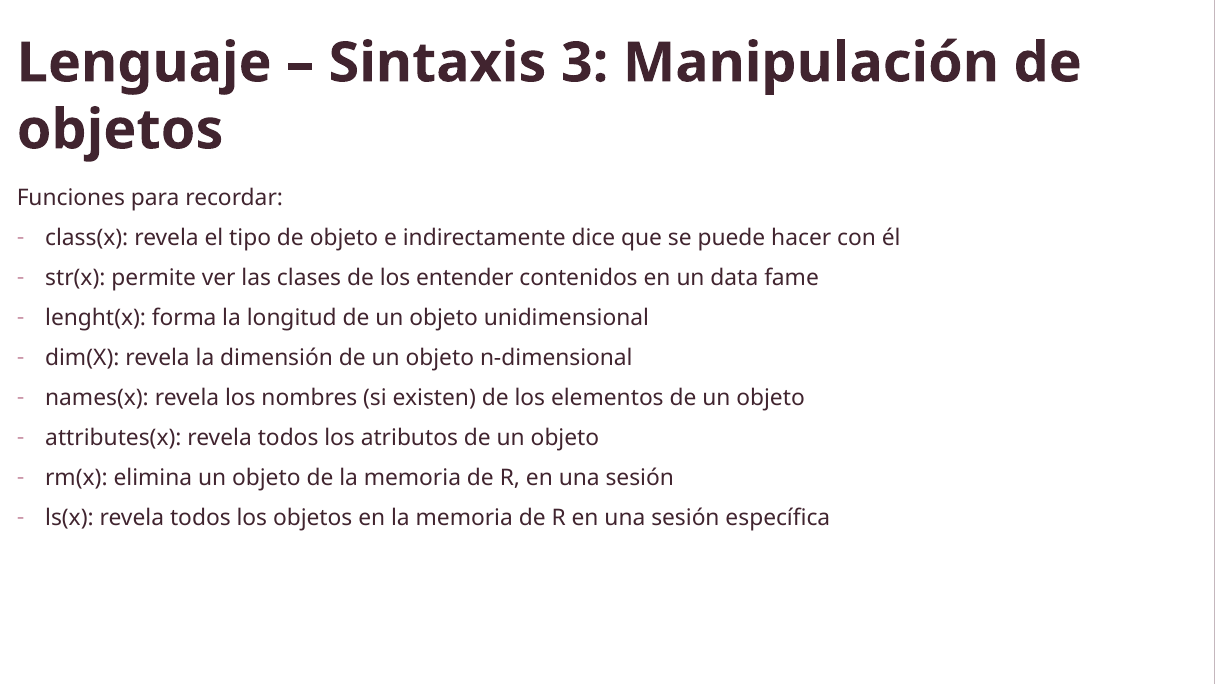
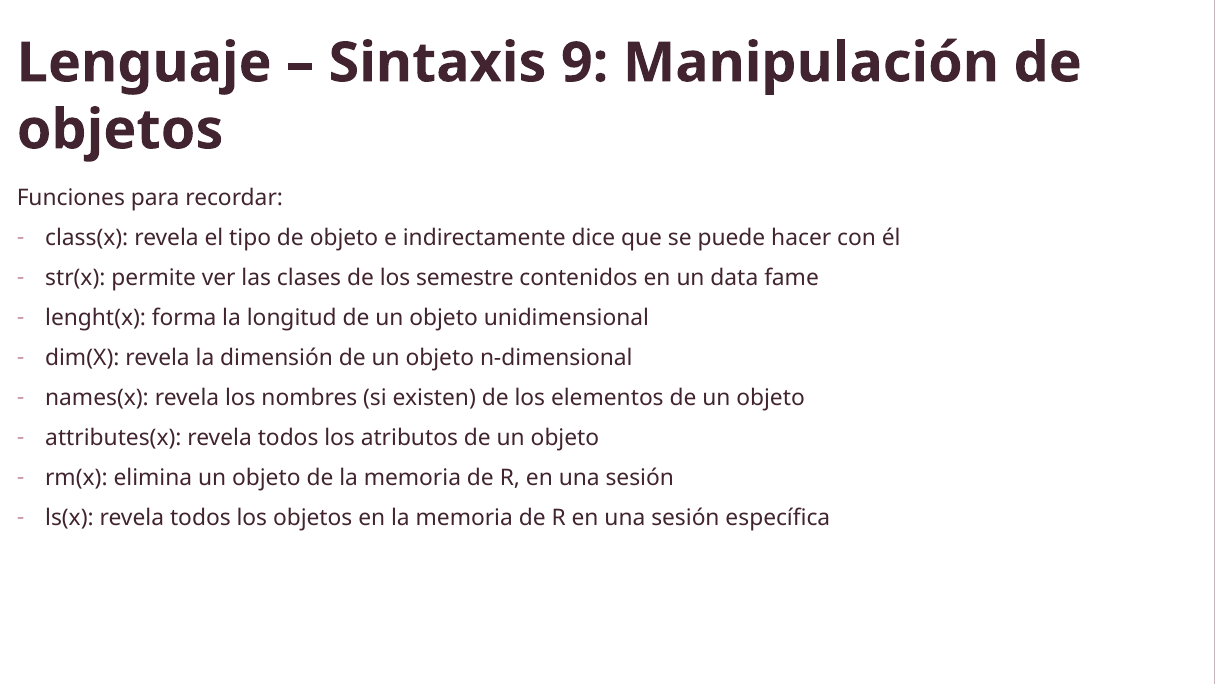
3: 3 -> 9
entender: entender -> semestre
